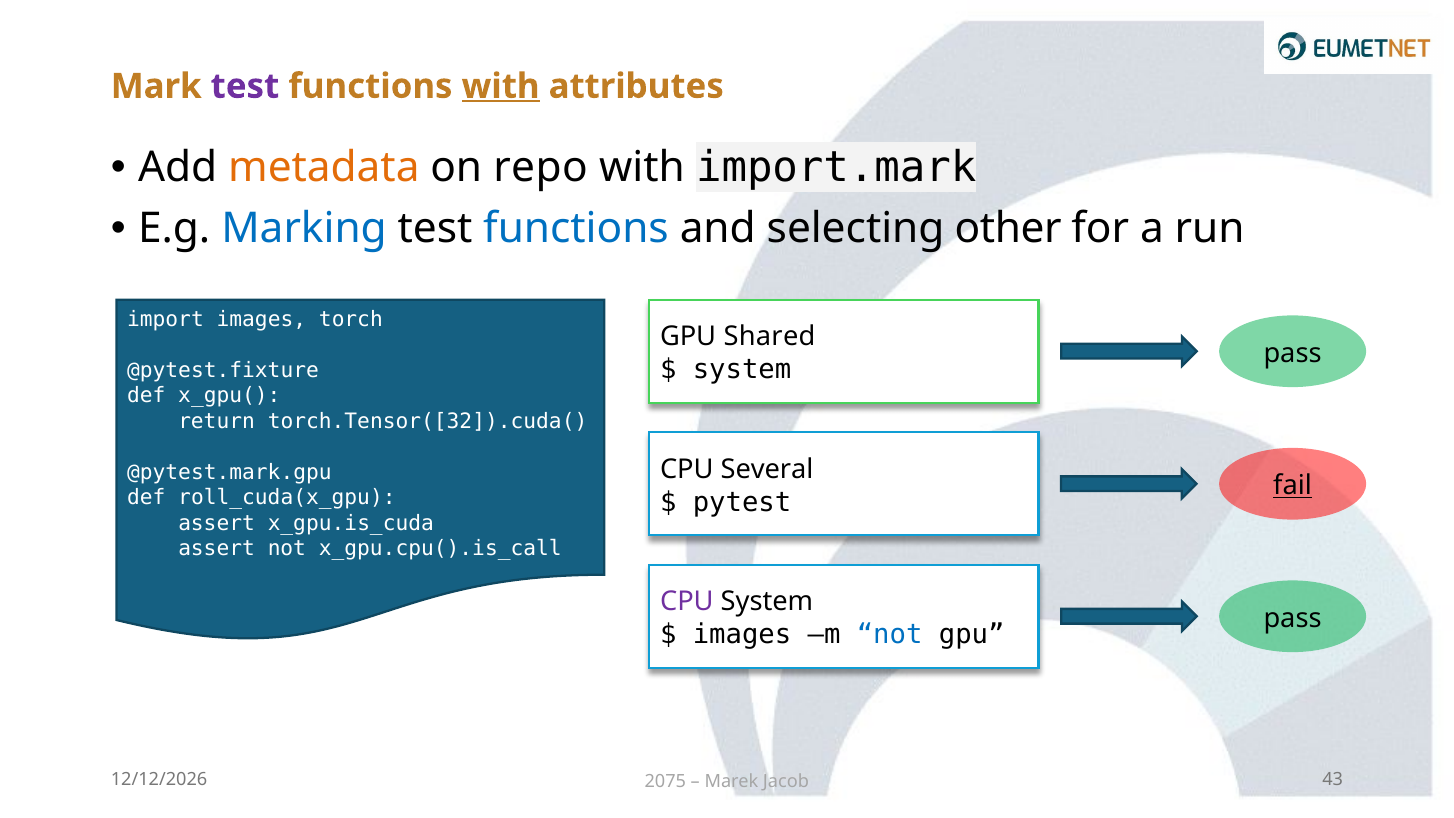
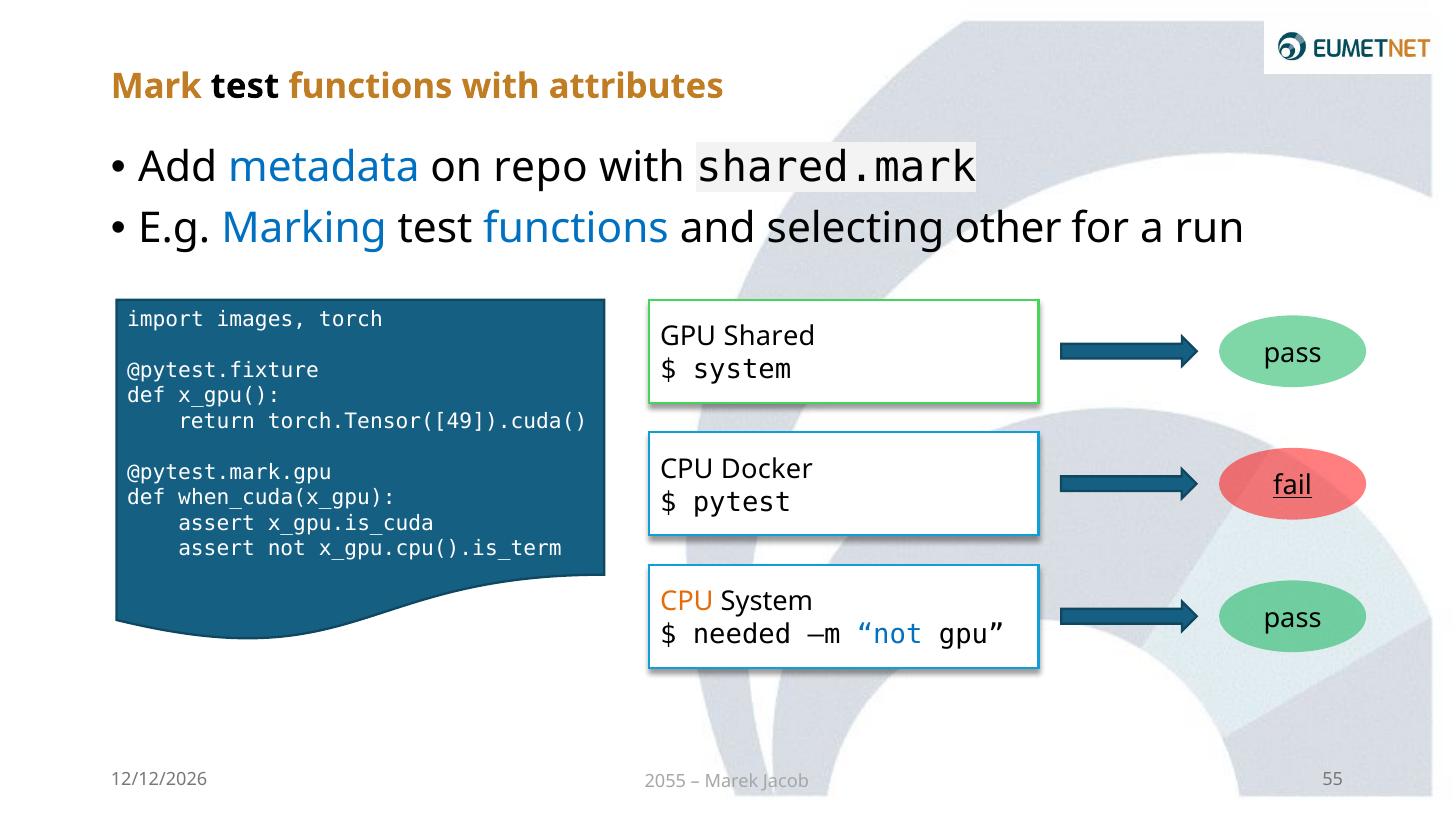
test at (245, 86) colour: purple -> black
with at (501, 86) underline: present -> none
metadata colour: orange -> blue
import.mark: import.mark -> shared.mark
torch.Tensor([32]).cuda(: torch.Tensor([32]).cuda( -> torch.Tensor([49]).cuda(
Several: Several -> Docker
roll_cuda(x_gpu: roll_cuda(x_gpu -> when_cuda(x_gpu
x_gpu.cpu().is_call: x_gpu.cpu().is_call -> x_gpu.cpu().is_term
CPU at (687, 602) colour: purple -> orange
images at (742, 634): images -> needed
43: 43 -> 55
2075: 2075 -> 2055
